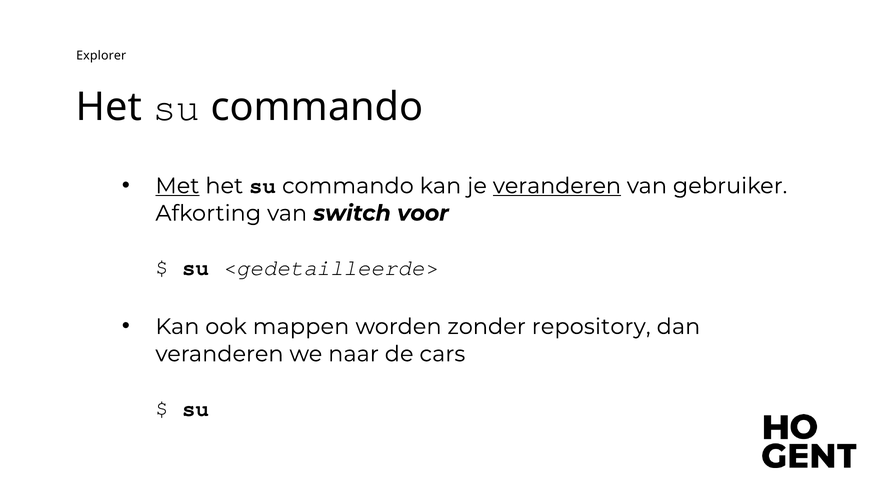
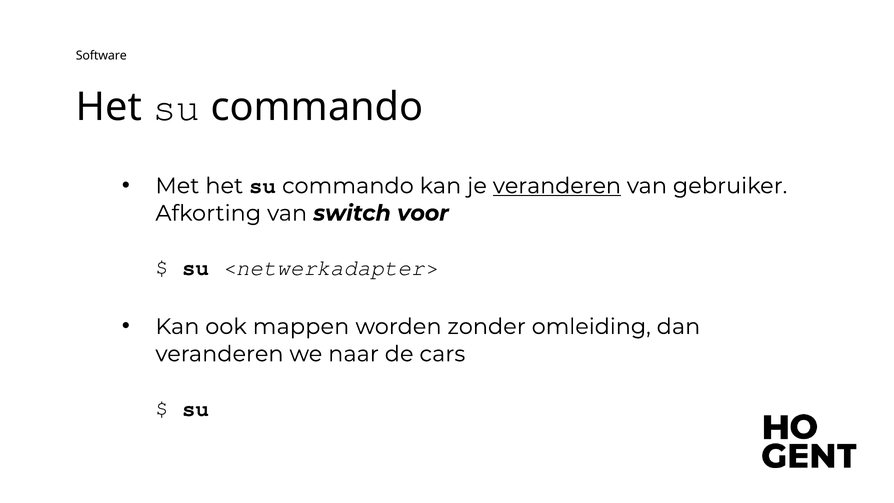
Explorer: Explorer -> Software
Met underline: present -> none
<gedetailleerde>: <gedetailleerde> -> <netwerkadapter>
repository: repository -> omleiding
